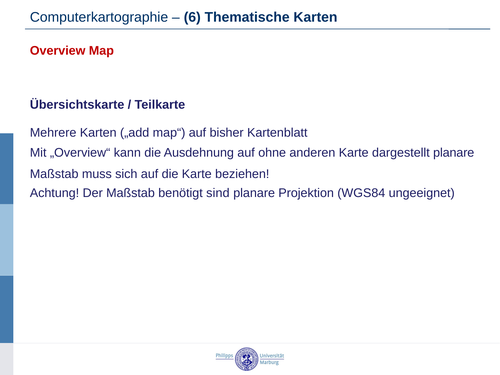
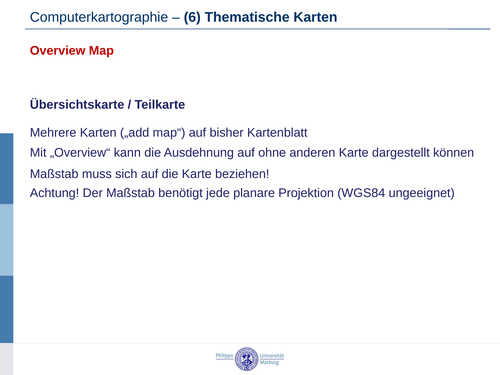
dargestellt planare: planare -> können
sind: sind -> jede
